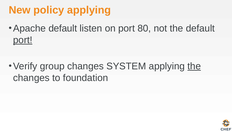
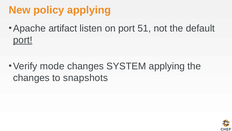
Apache default: default -> artifact
80: 80 -> 51
group: group -> mode
the at (194, 66) underline: present -> none
foundation: foundation -> snapshots
